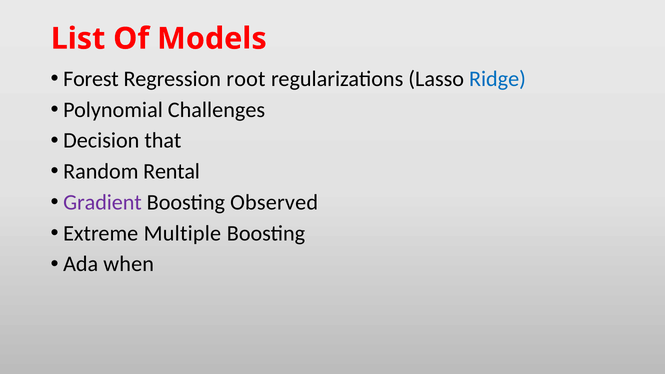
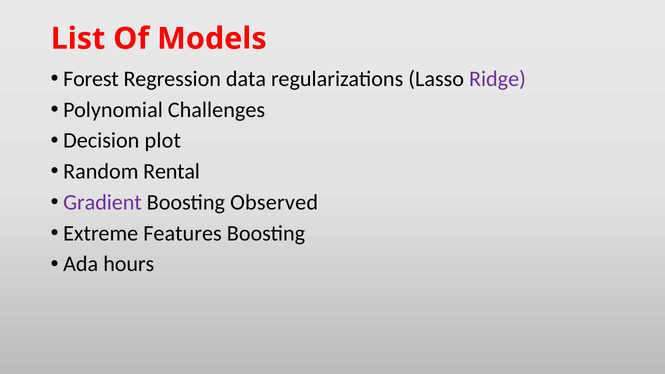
root: root -> data
Ridge colour: blue -> purple
that: that -> plot
Multiple: Multiple -> Features
when: when -> hours
